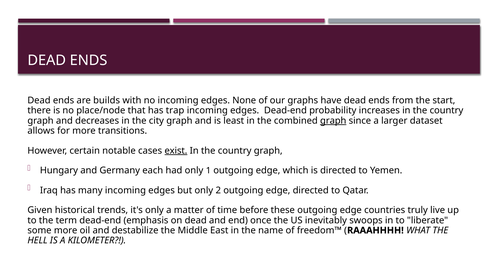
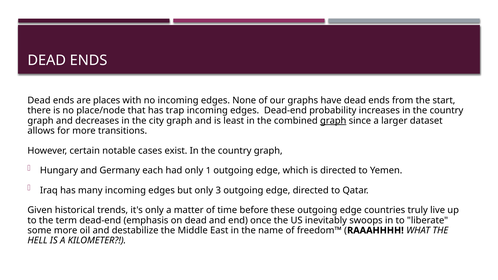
builds: builds -> places
exist underline: present -> none
2: 2 -> 3
